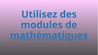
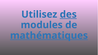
des underline: none -> present
